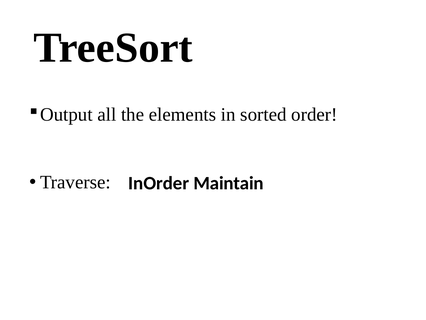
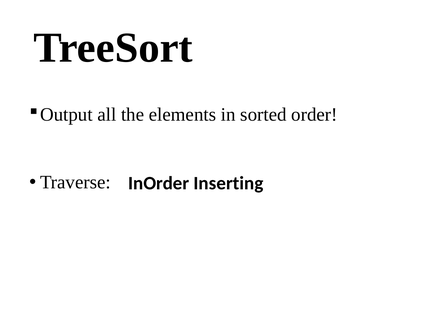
Maintain: Maintain -> Inserting
